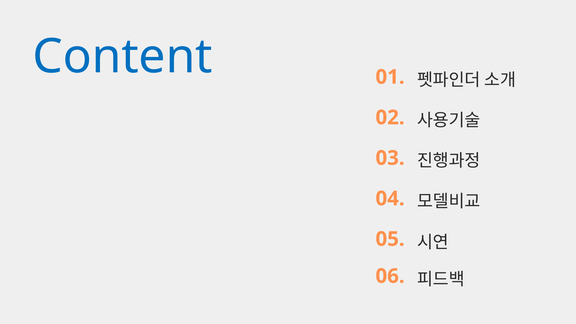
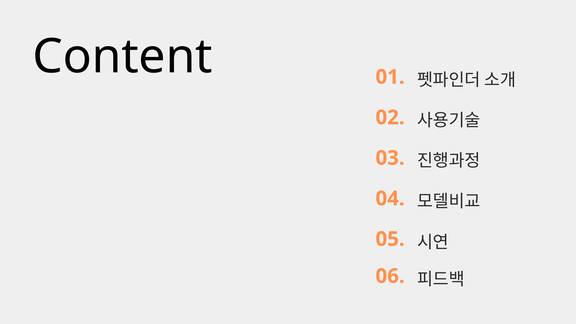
Content colour: blue -> black
